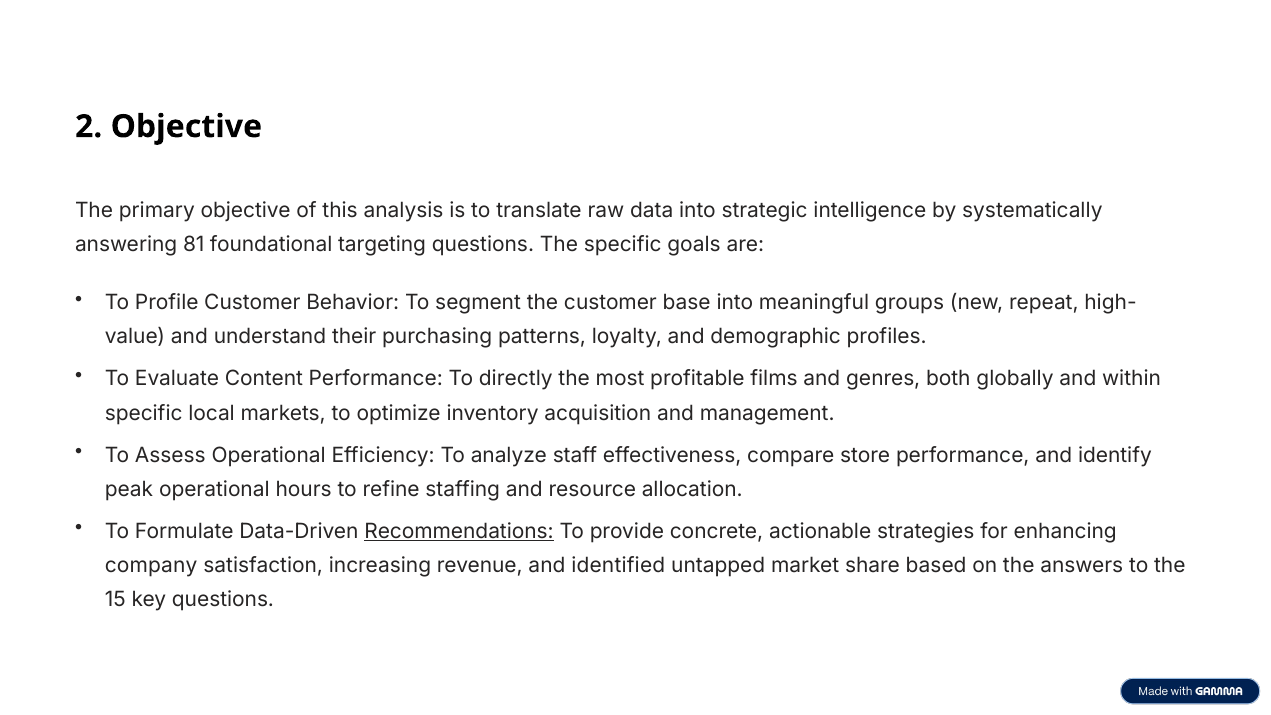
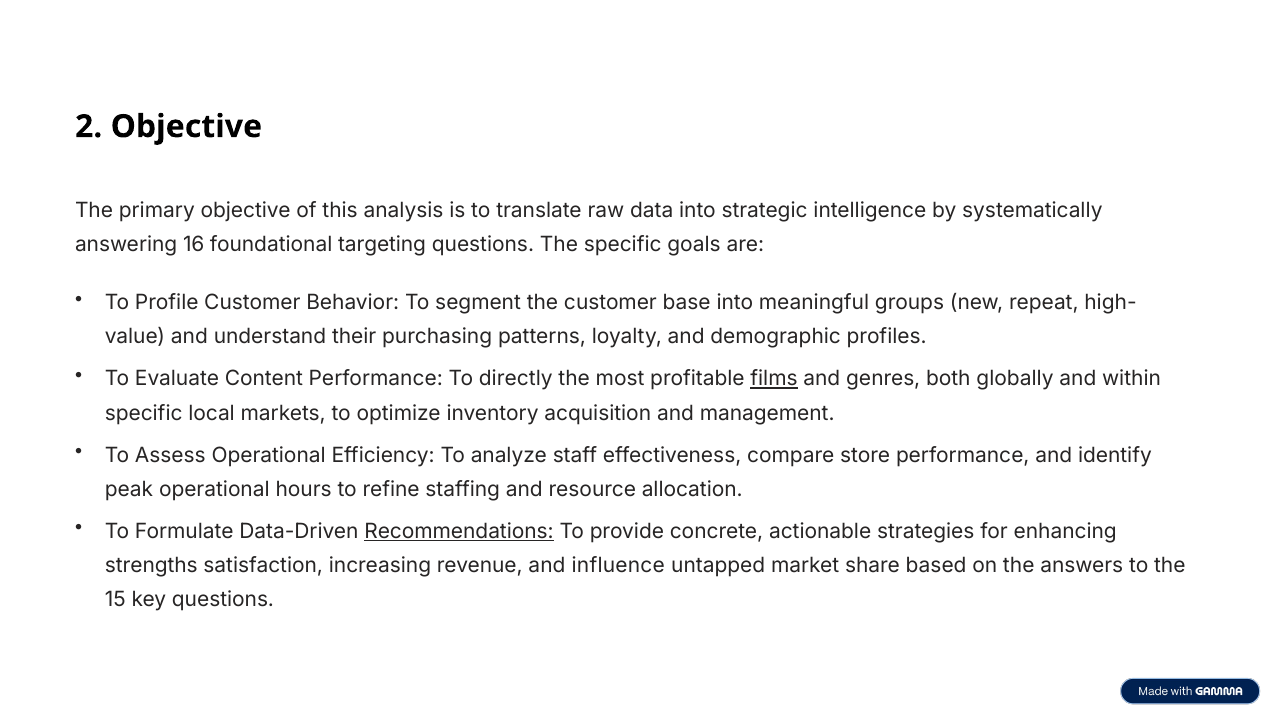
81: 81 -> 16
films underline: none -> present
company: company -> strengths
identified: identified -> influence
